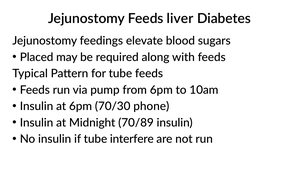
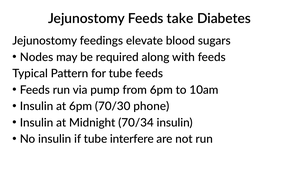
liver: liver -> take
Placed: Placed -> Nodes
70/89: 70/89 -> 70/34
